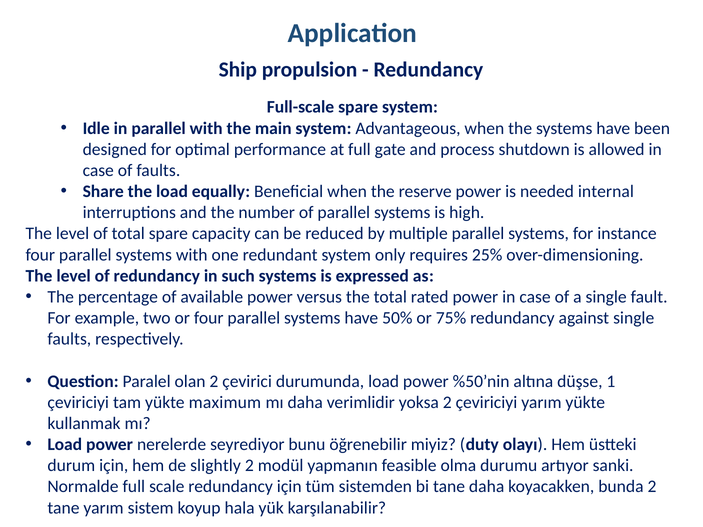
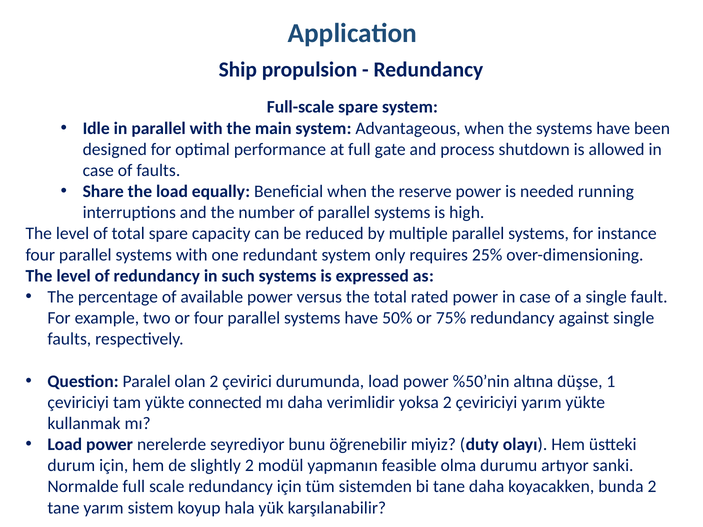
internal: internal -> running
maximum: maximum -> connected
